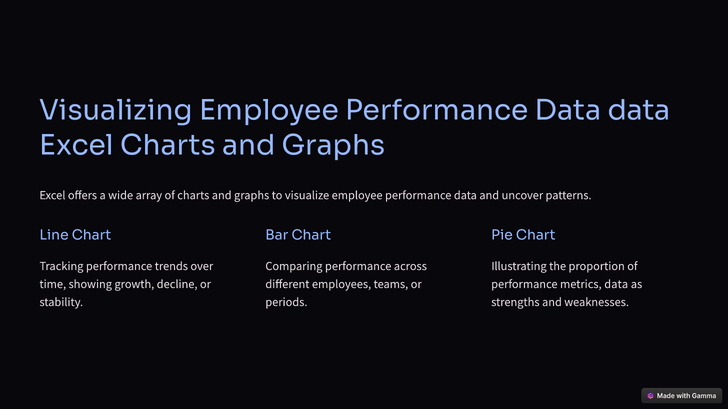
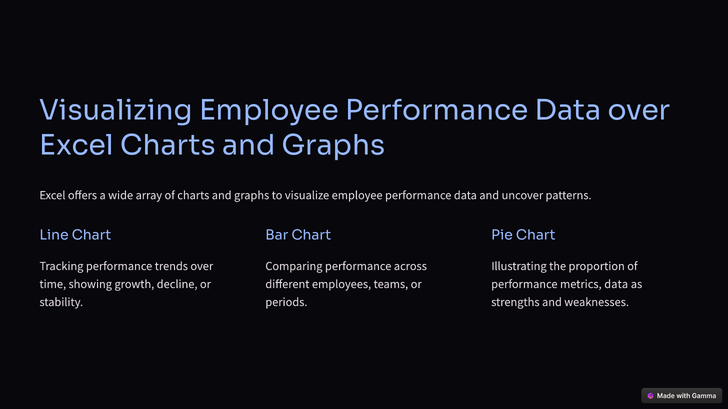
Data data: data -> over
